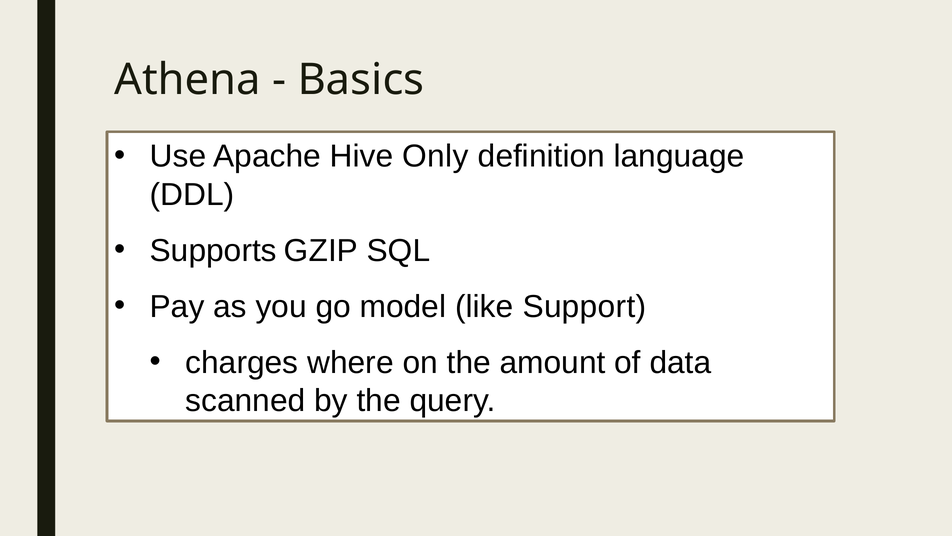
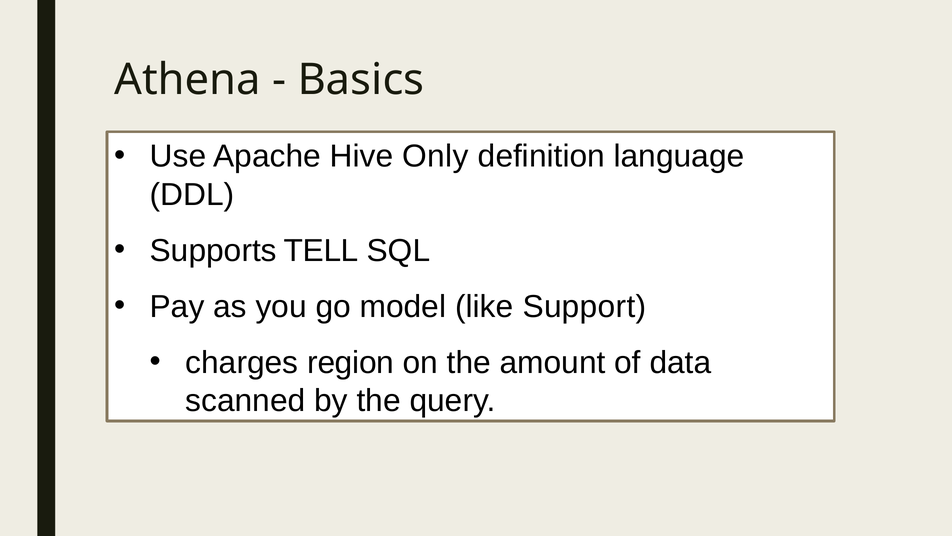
GZIP: GZIP -> TELL
where: where -> region
